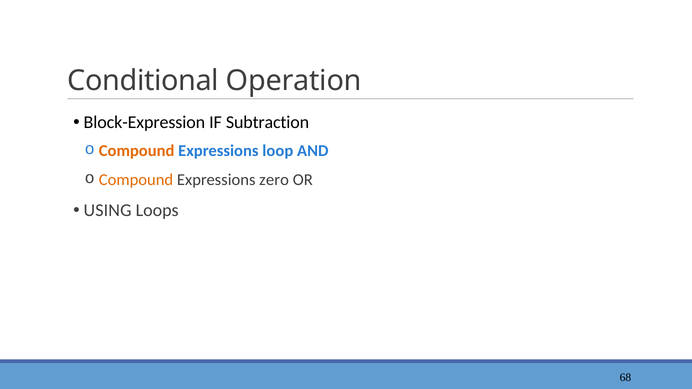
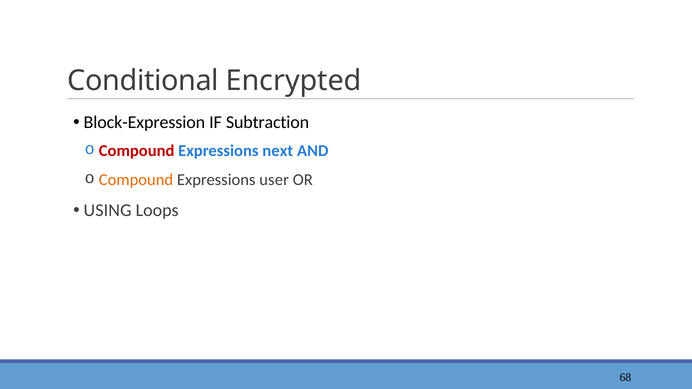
Operation: Operation -> Encrypted
Compound at (137, 151) colour: orange -> red
loop: loop -> next
zero: zero -> user
